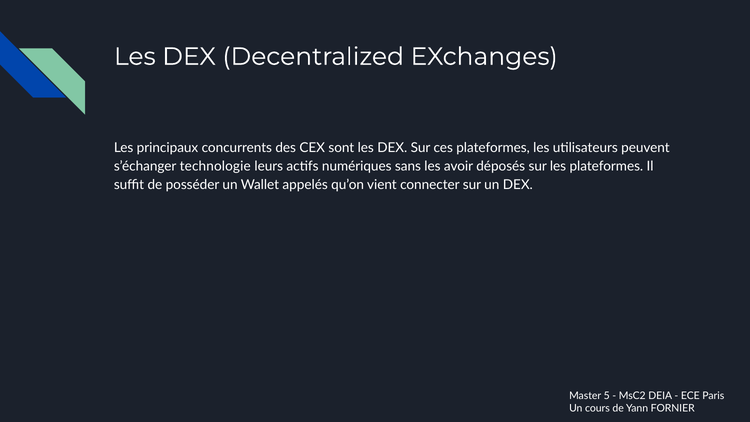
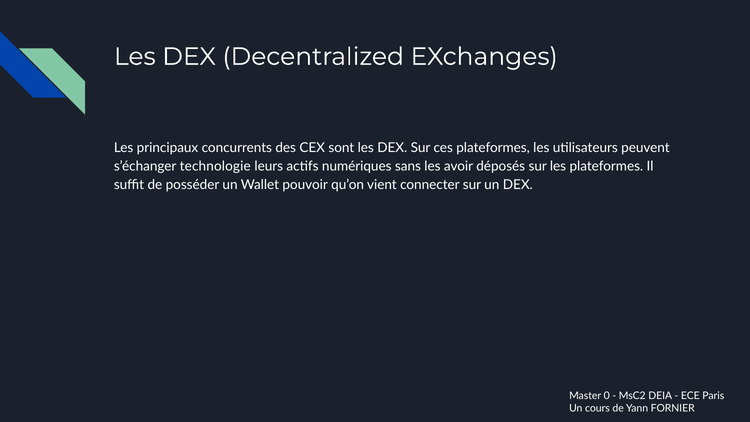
appelés: appelés -> pouvoir
5: 5 -> 0
